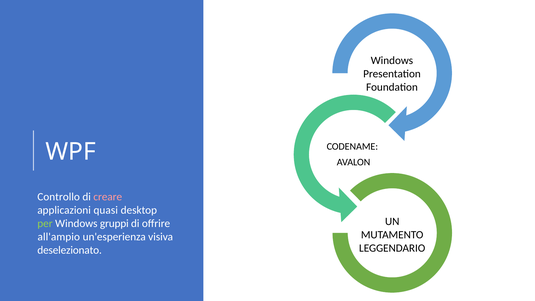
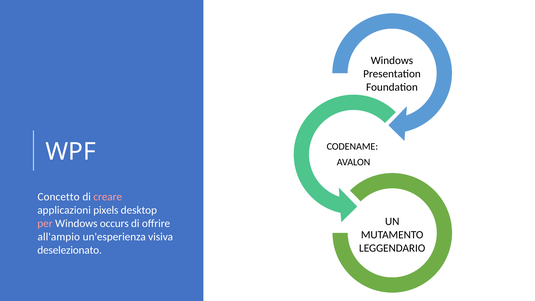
Controllo: Controllo -> Concetto
quasi: quasi -> pixels
per colour: light green -> pink
gruppi: gruppi -> occurs
